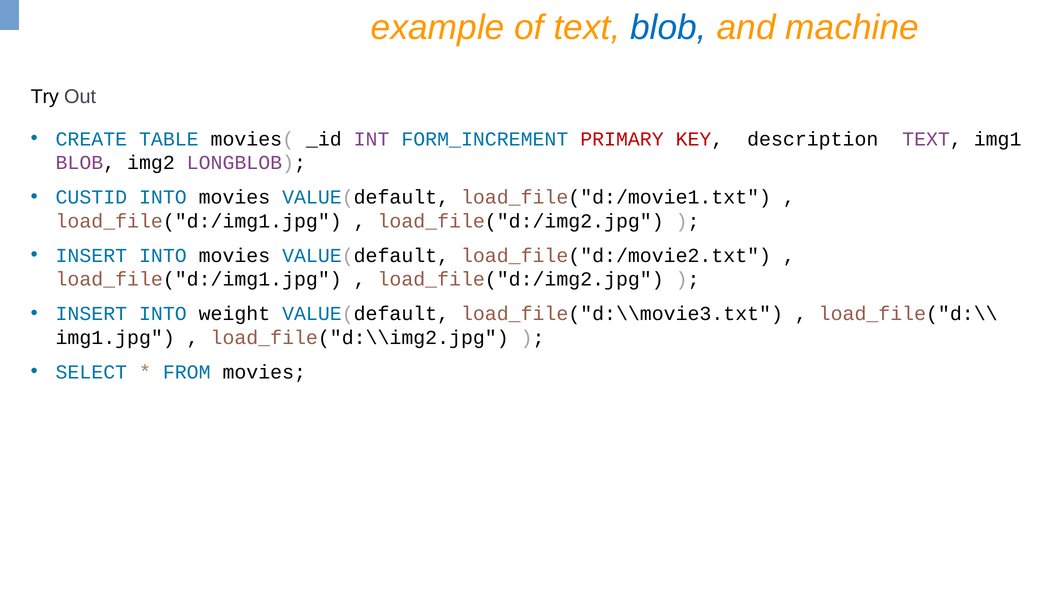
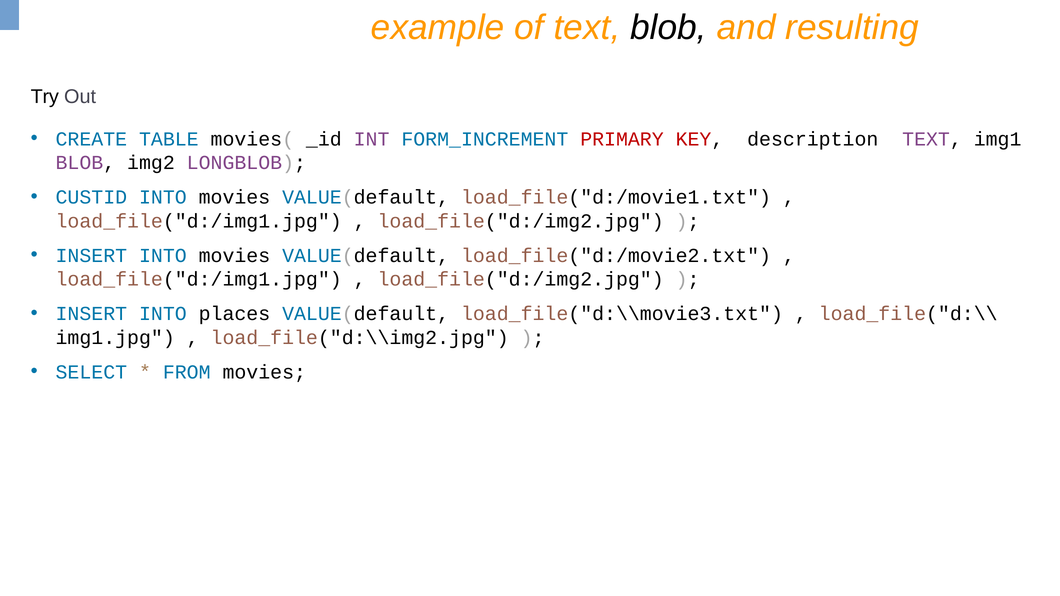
blob at (668, 28) colour: blue -> black
machine: machine -> resulting
weight: weight -> places
